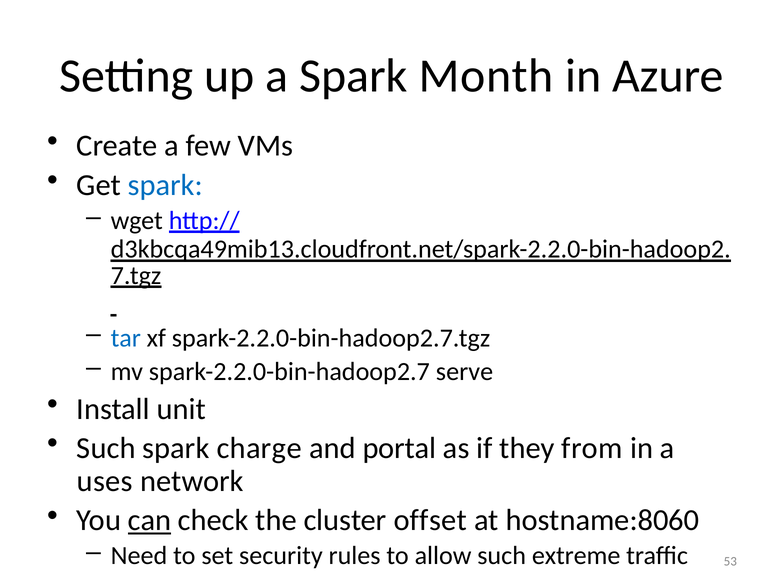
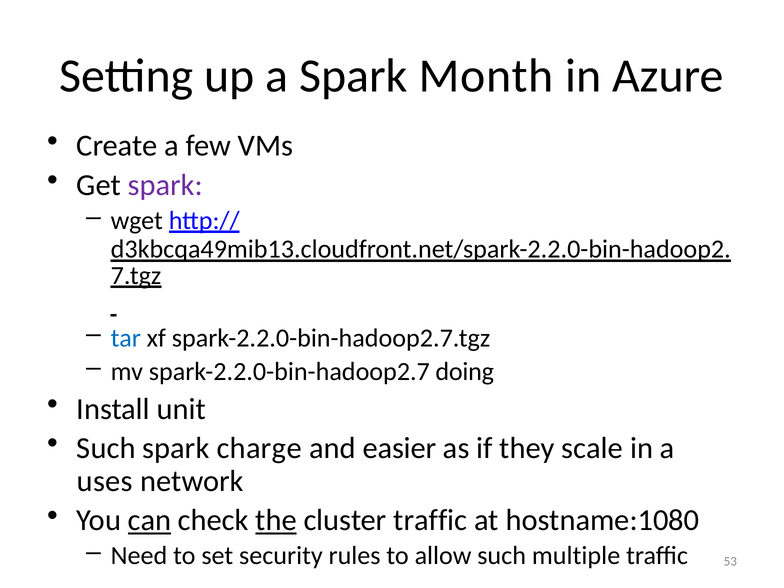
spark at (165, 185) colour: blue -> purple
serve: serve -> doing
portal: portal -> easier
from: from -> scale
the underline: none -> present
cluster offset: offset -> traffic
hostname:8060: hostname:8060 -> hostname:1080
extreme: extreme -> multiple
